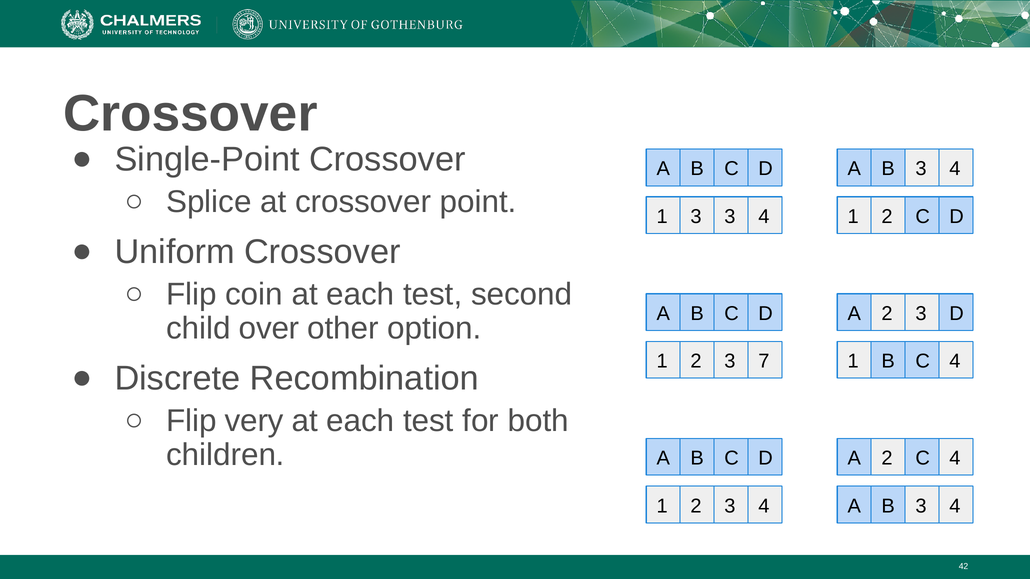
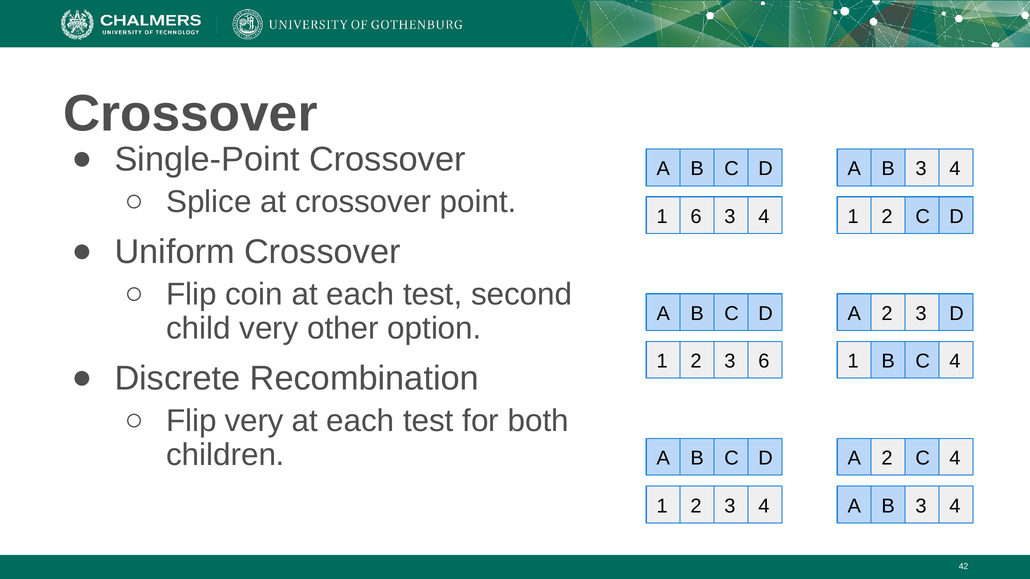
1 3: 3 -> 6
child over: over -> very
3 7: 7 -> 6
